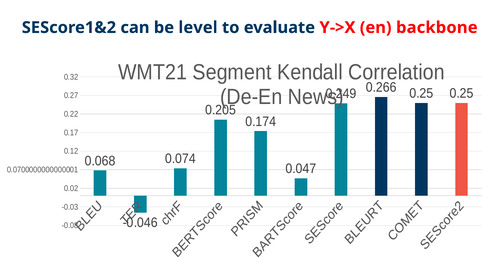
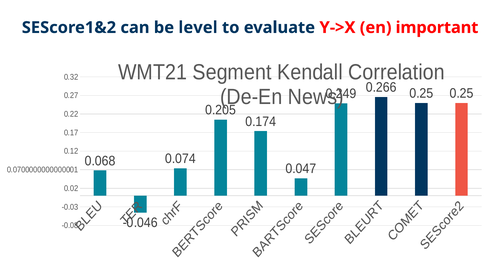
backbone: backbone -> important
